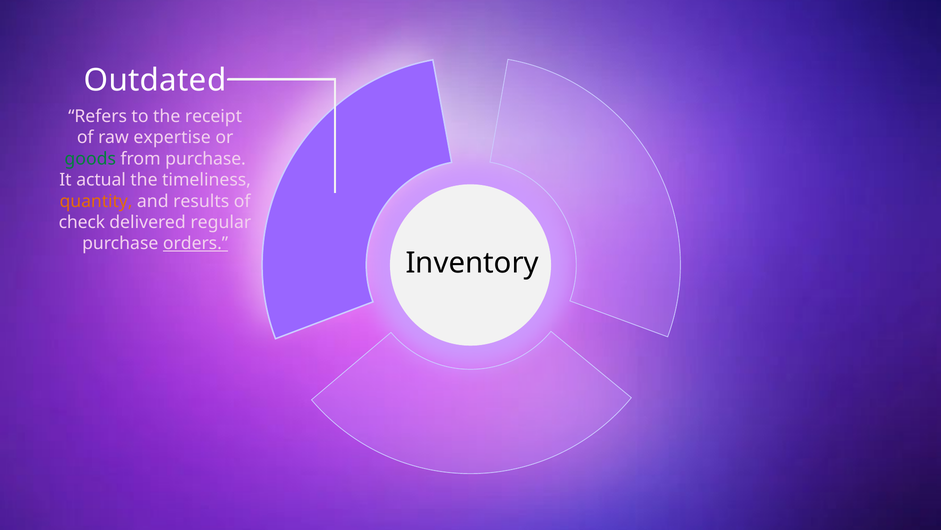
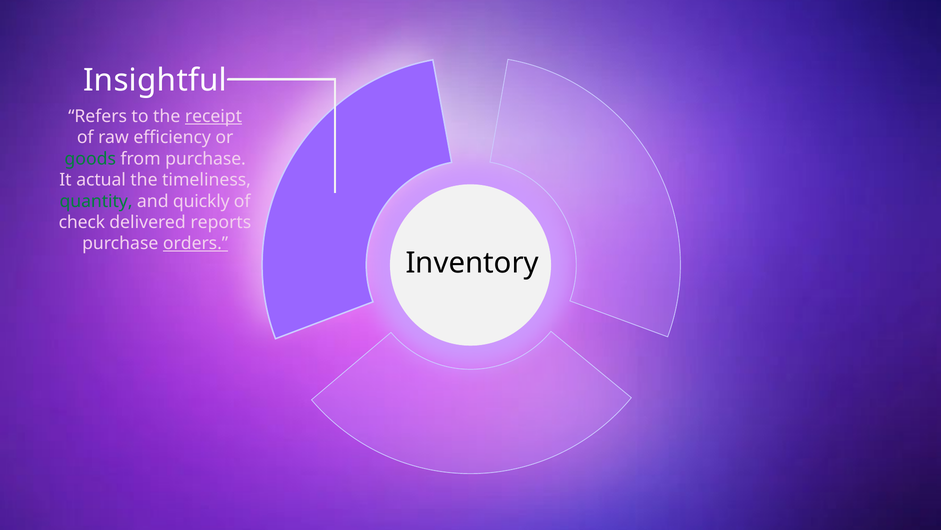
Outdated: Outdated -> Insightful
receipt underline: none -> present
expertise: expertise -> efficiency
quantity colour: orange -> green
results: results -> quickly
regular: regular -> reports
